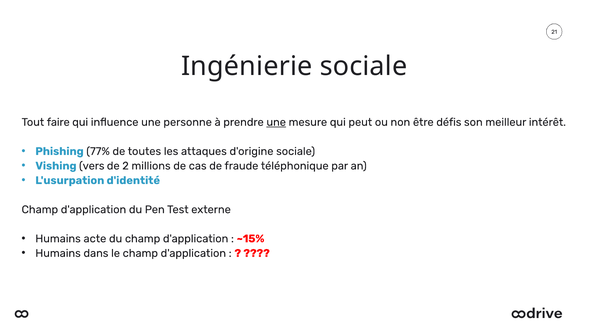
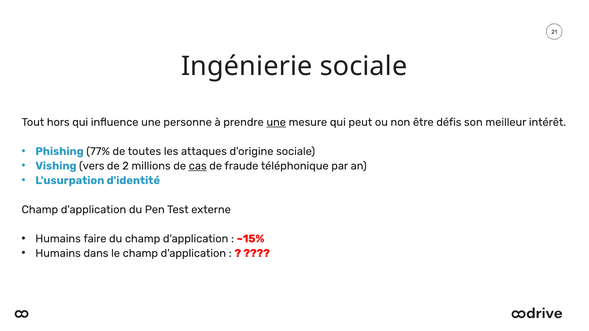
faire: faire -> hors
cas underline: none -> present
acte: acte -> faire
